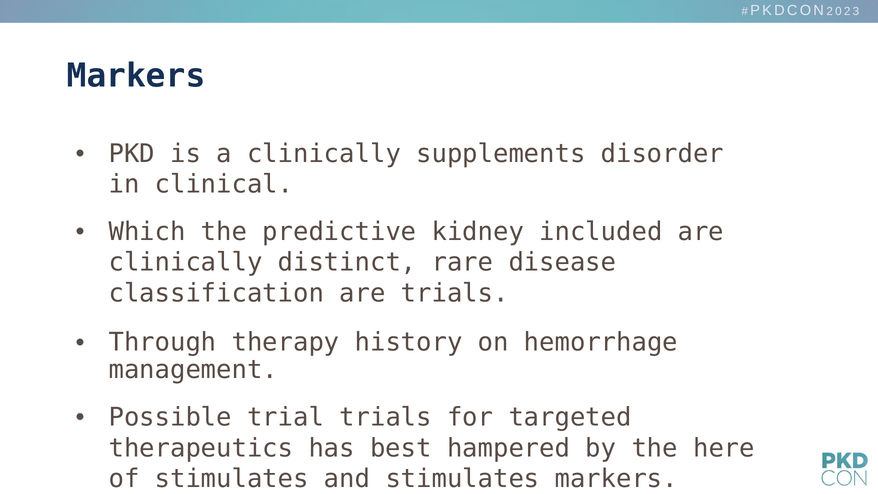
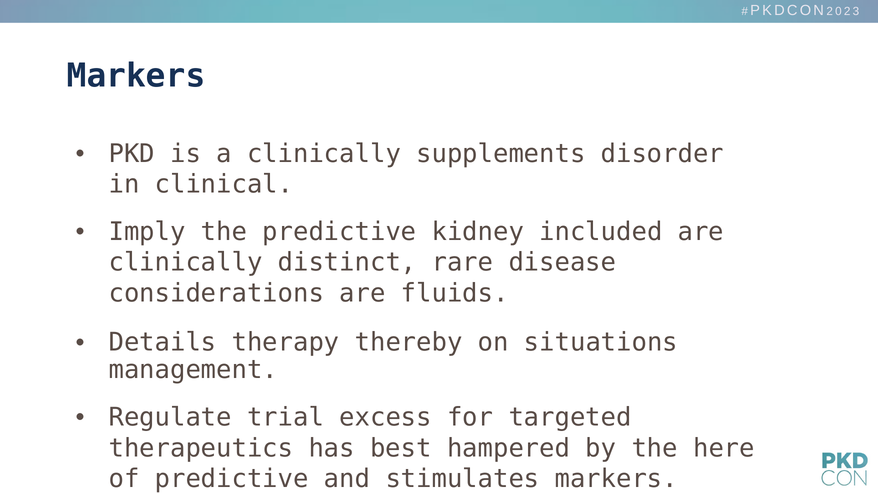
Which: Which -> Imply
classification: classification -> considerations
are trials: trials -> fluids
Through: Through -> Details
history: history -> thereby
hemorrhage: hemorrhage -> situations
Possible: Possible -> Regulate
trial trials: trials -> excess
of stimulates: stimulates -> predictive
